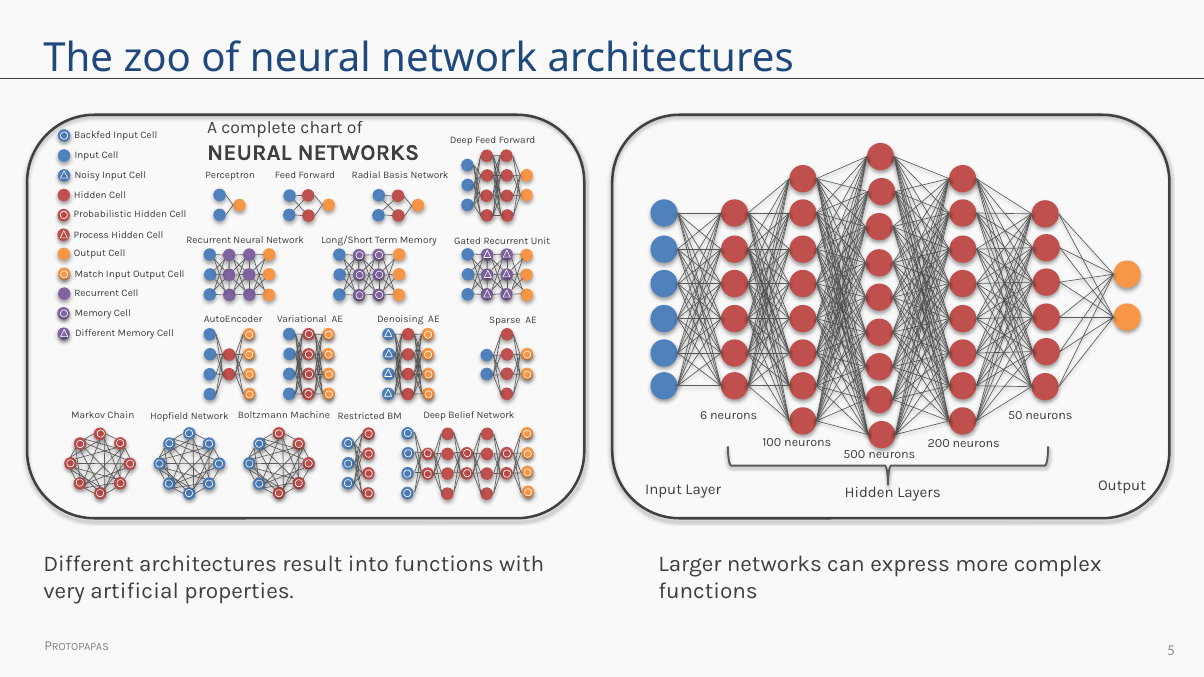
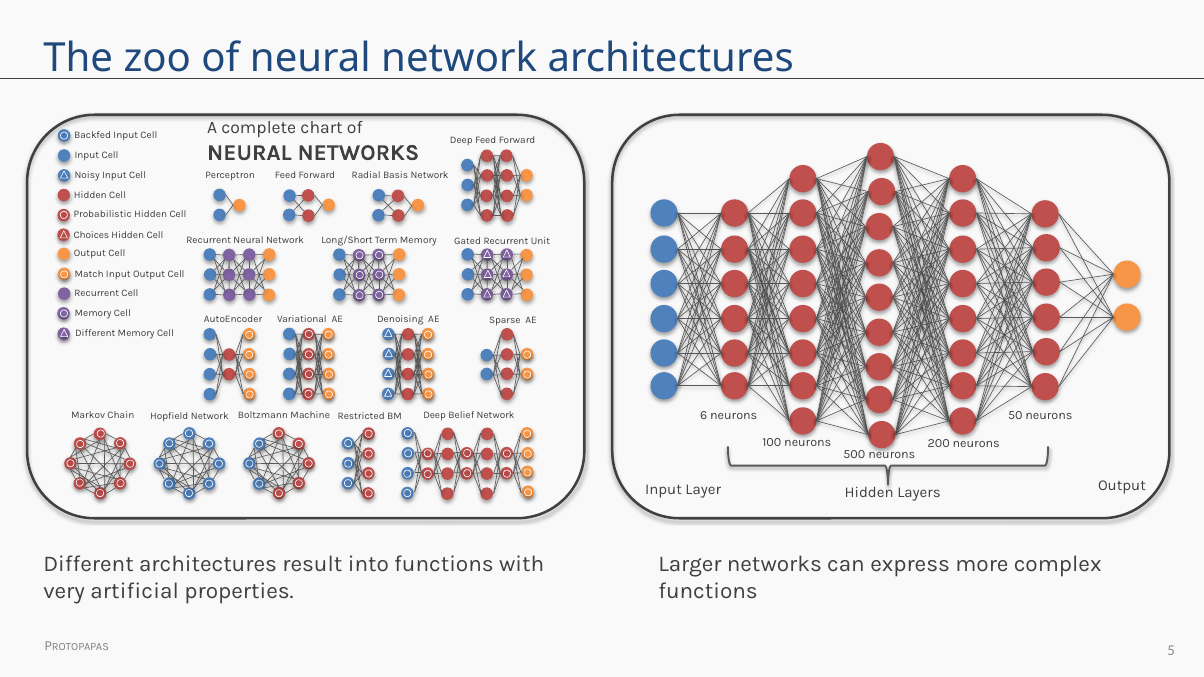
Process: Process -> Choices
